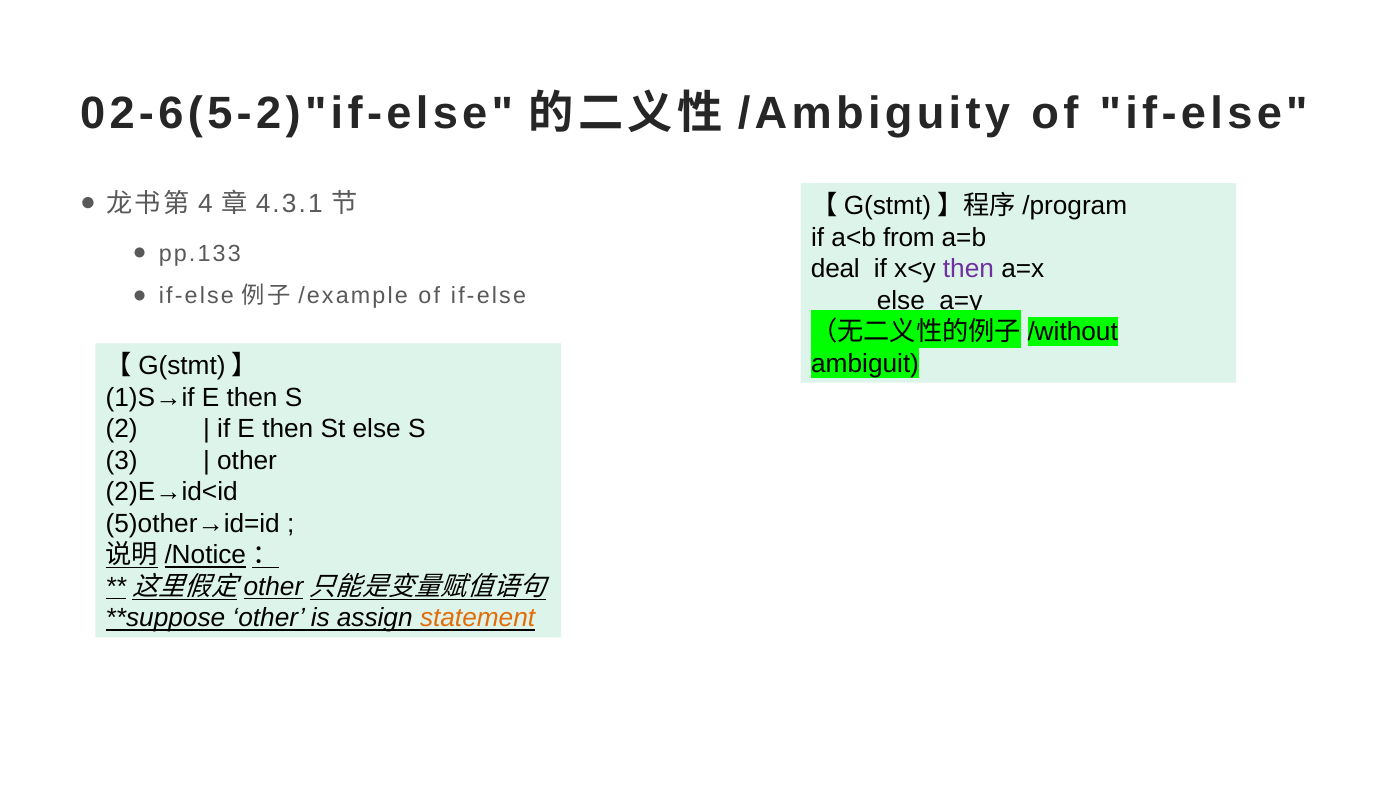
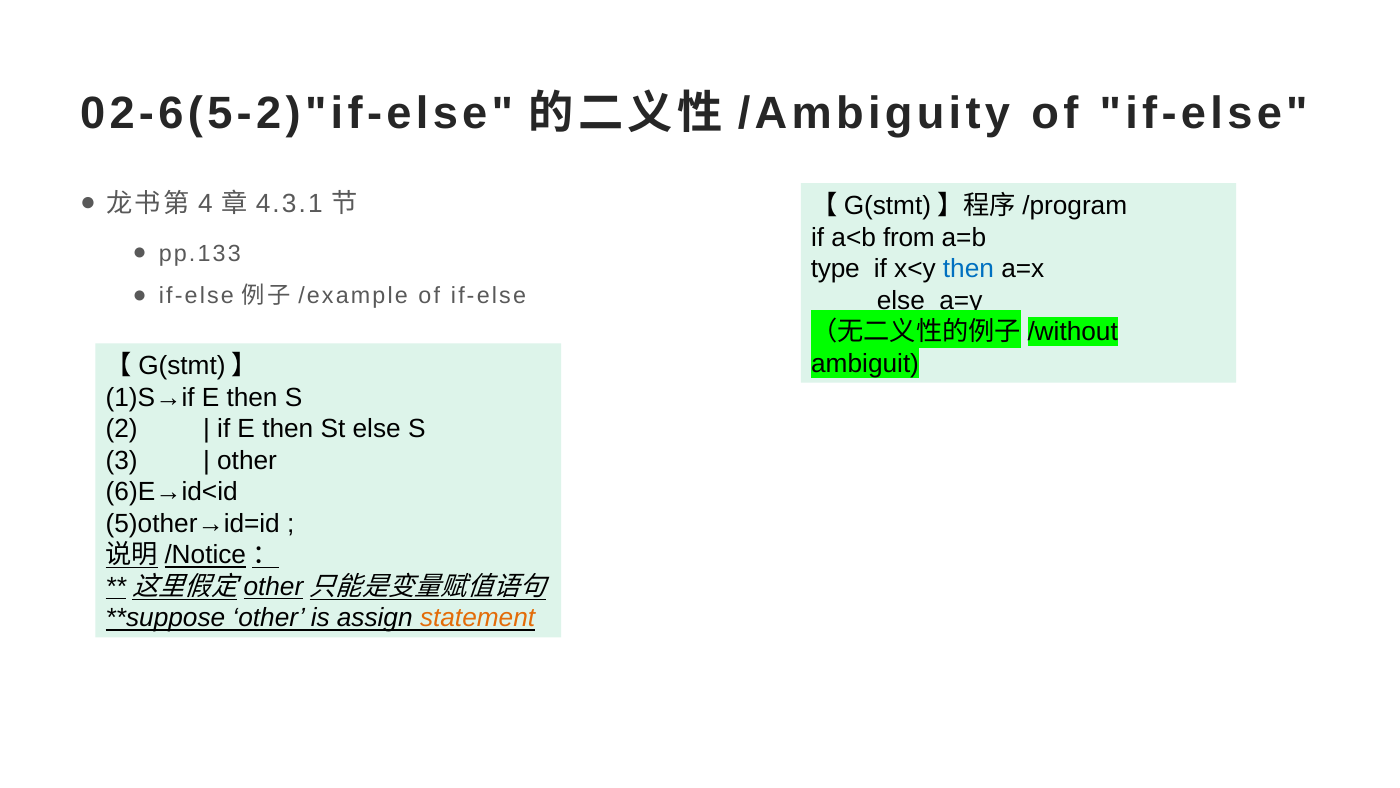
deal: deal -> type
then at (968, 269) colour: purple -> blue
2)E→id<id: 2)E→id<id -> 6)E→id<id
